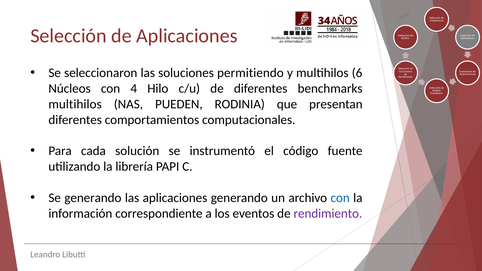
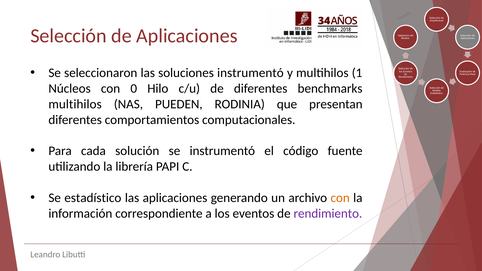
soluciones permitiendo: permitiendo -> instrumentó
6: 6 -> 1
4: 4 -> 0
Se generando: generando -> estadístico
con at (340, 198) colour: blue -> orange
